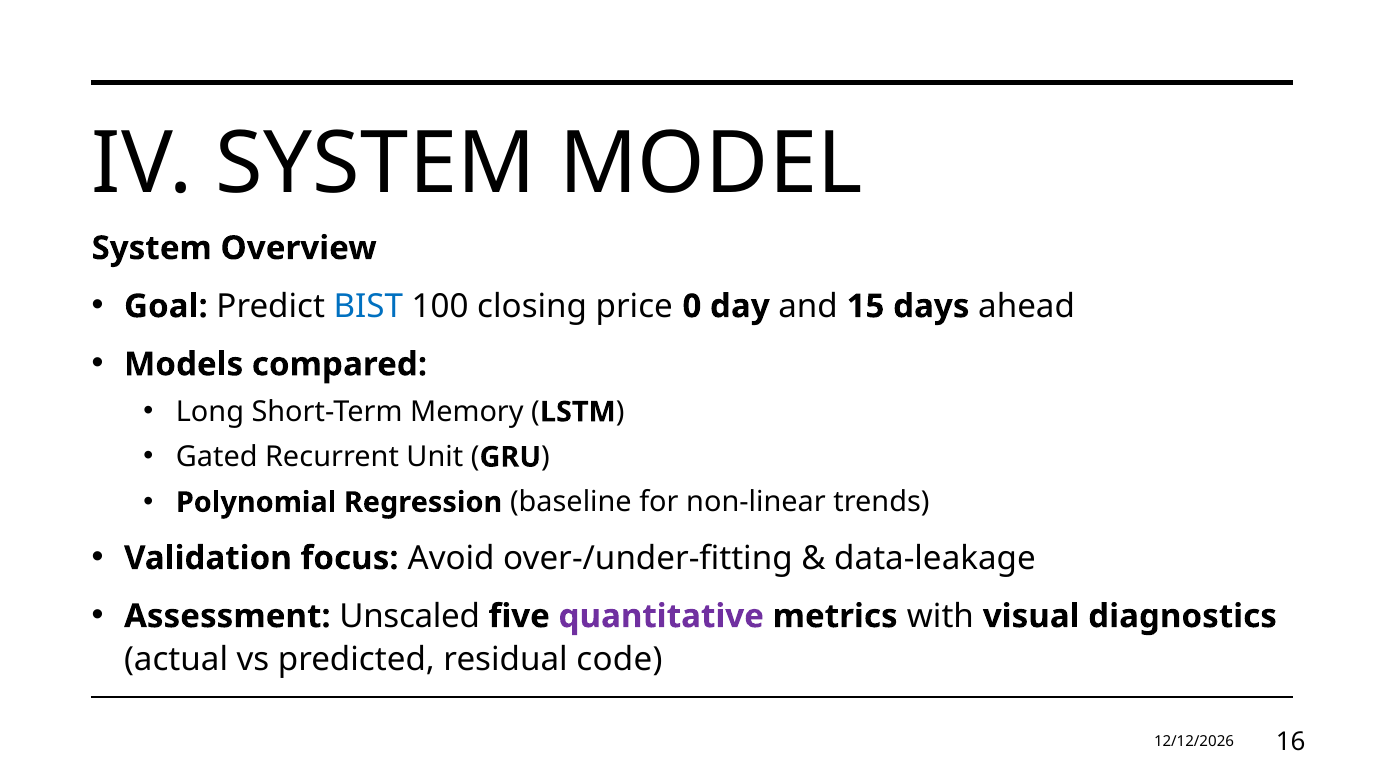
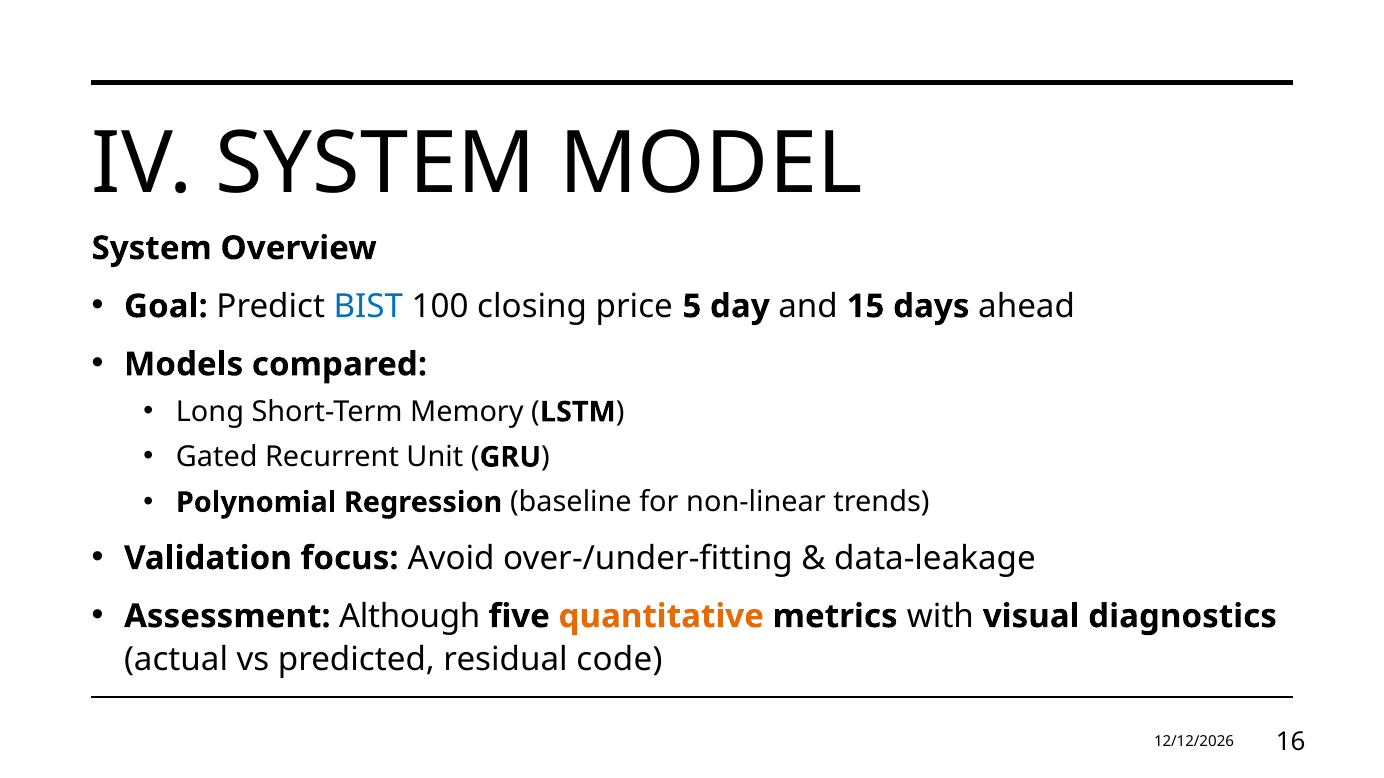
0: 0 -> 5
Unscaled: Unscaled -> Although
quantitative colour: purple -> orange
